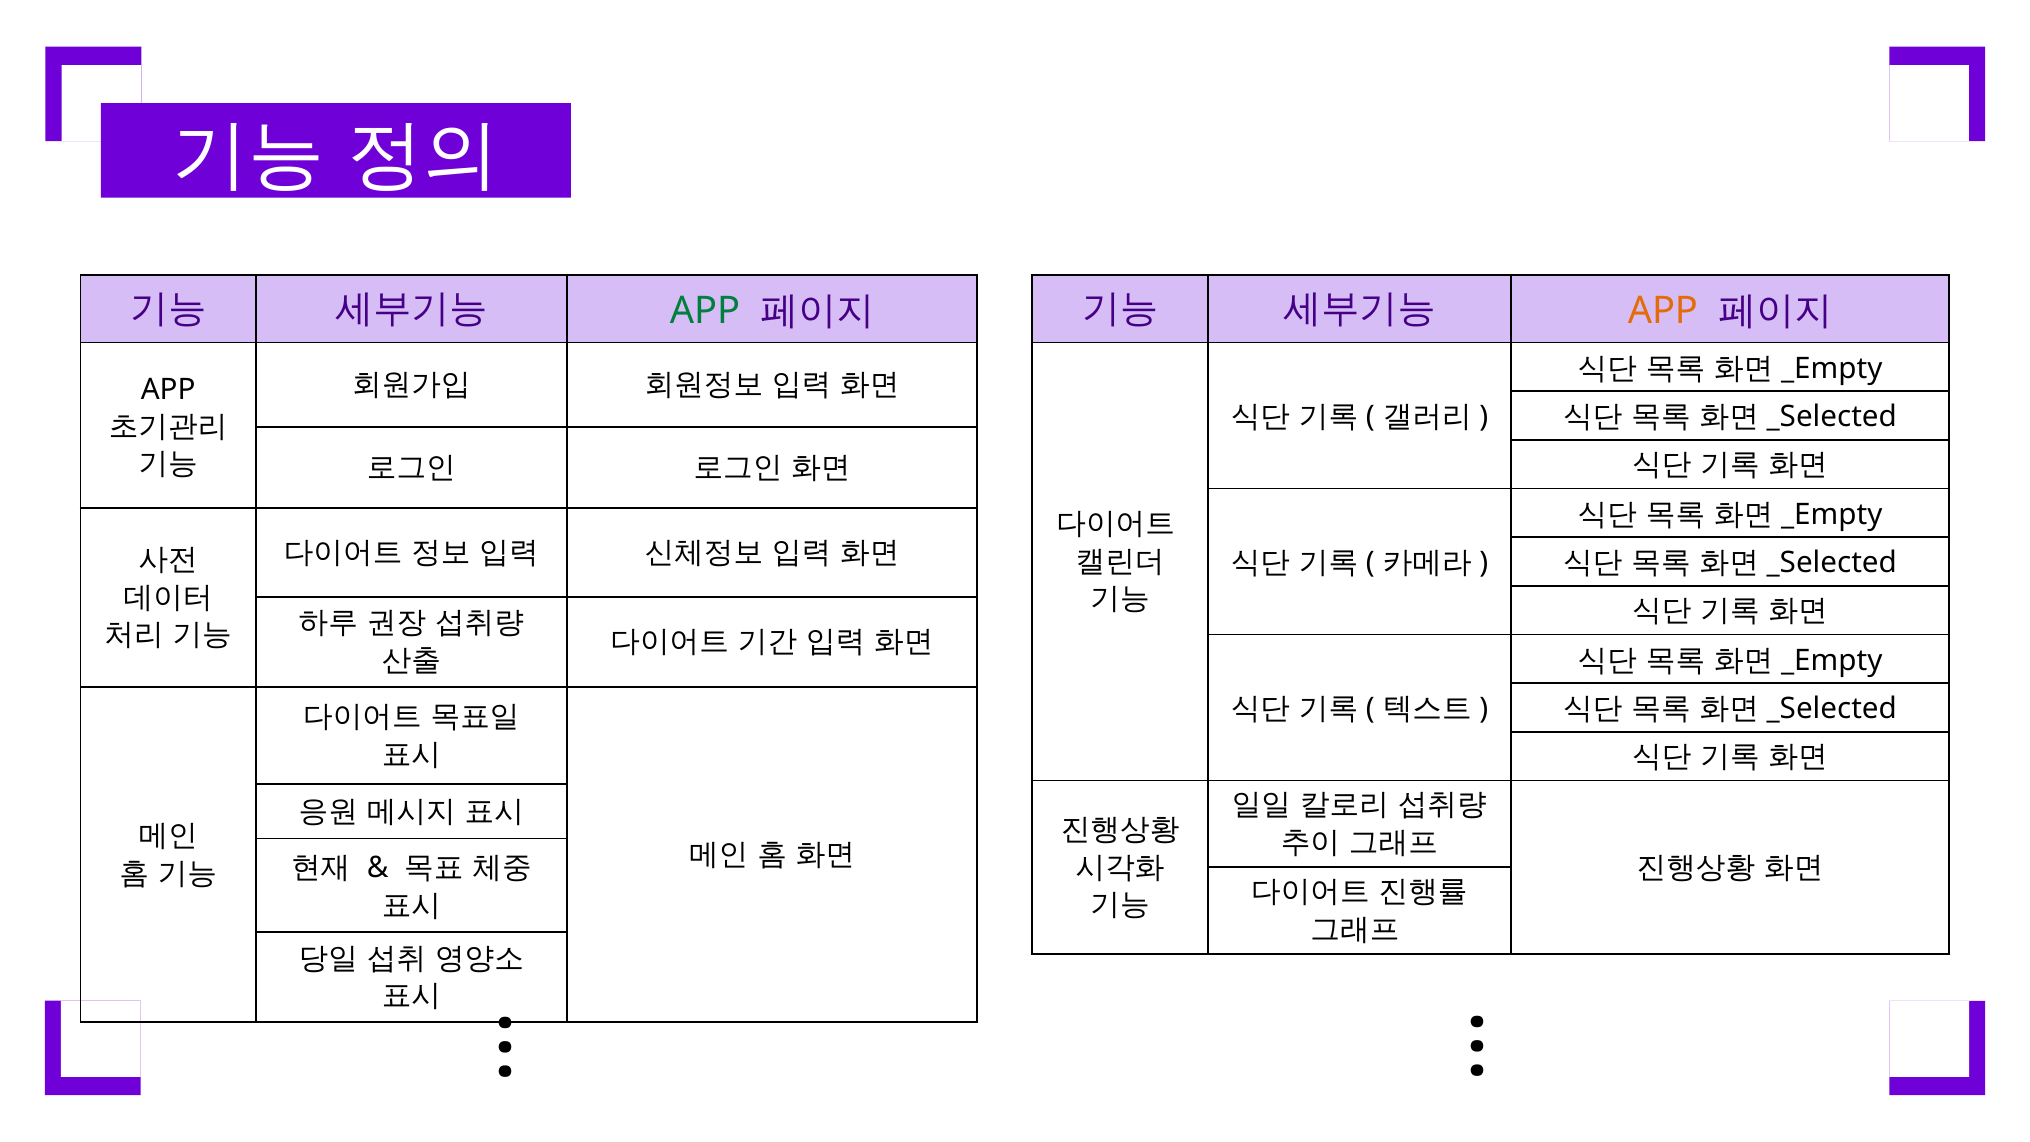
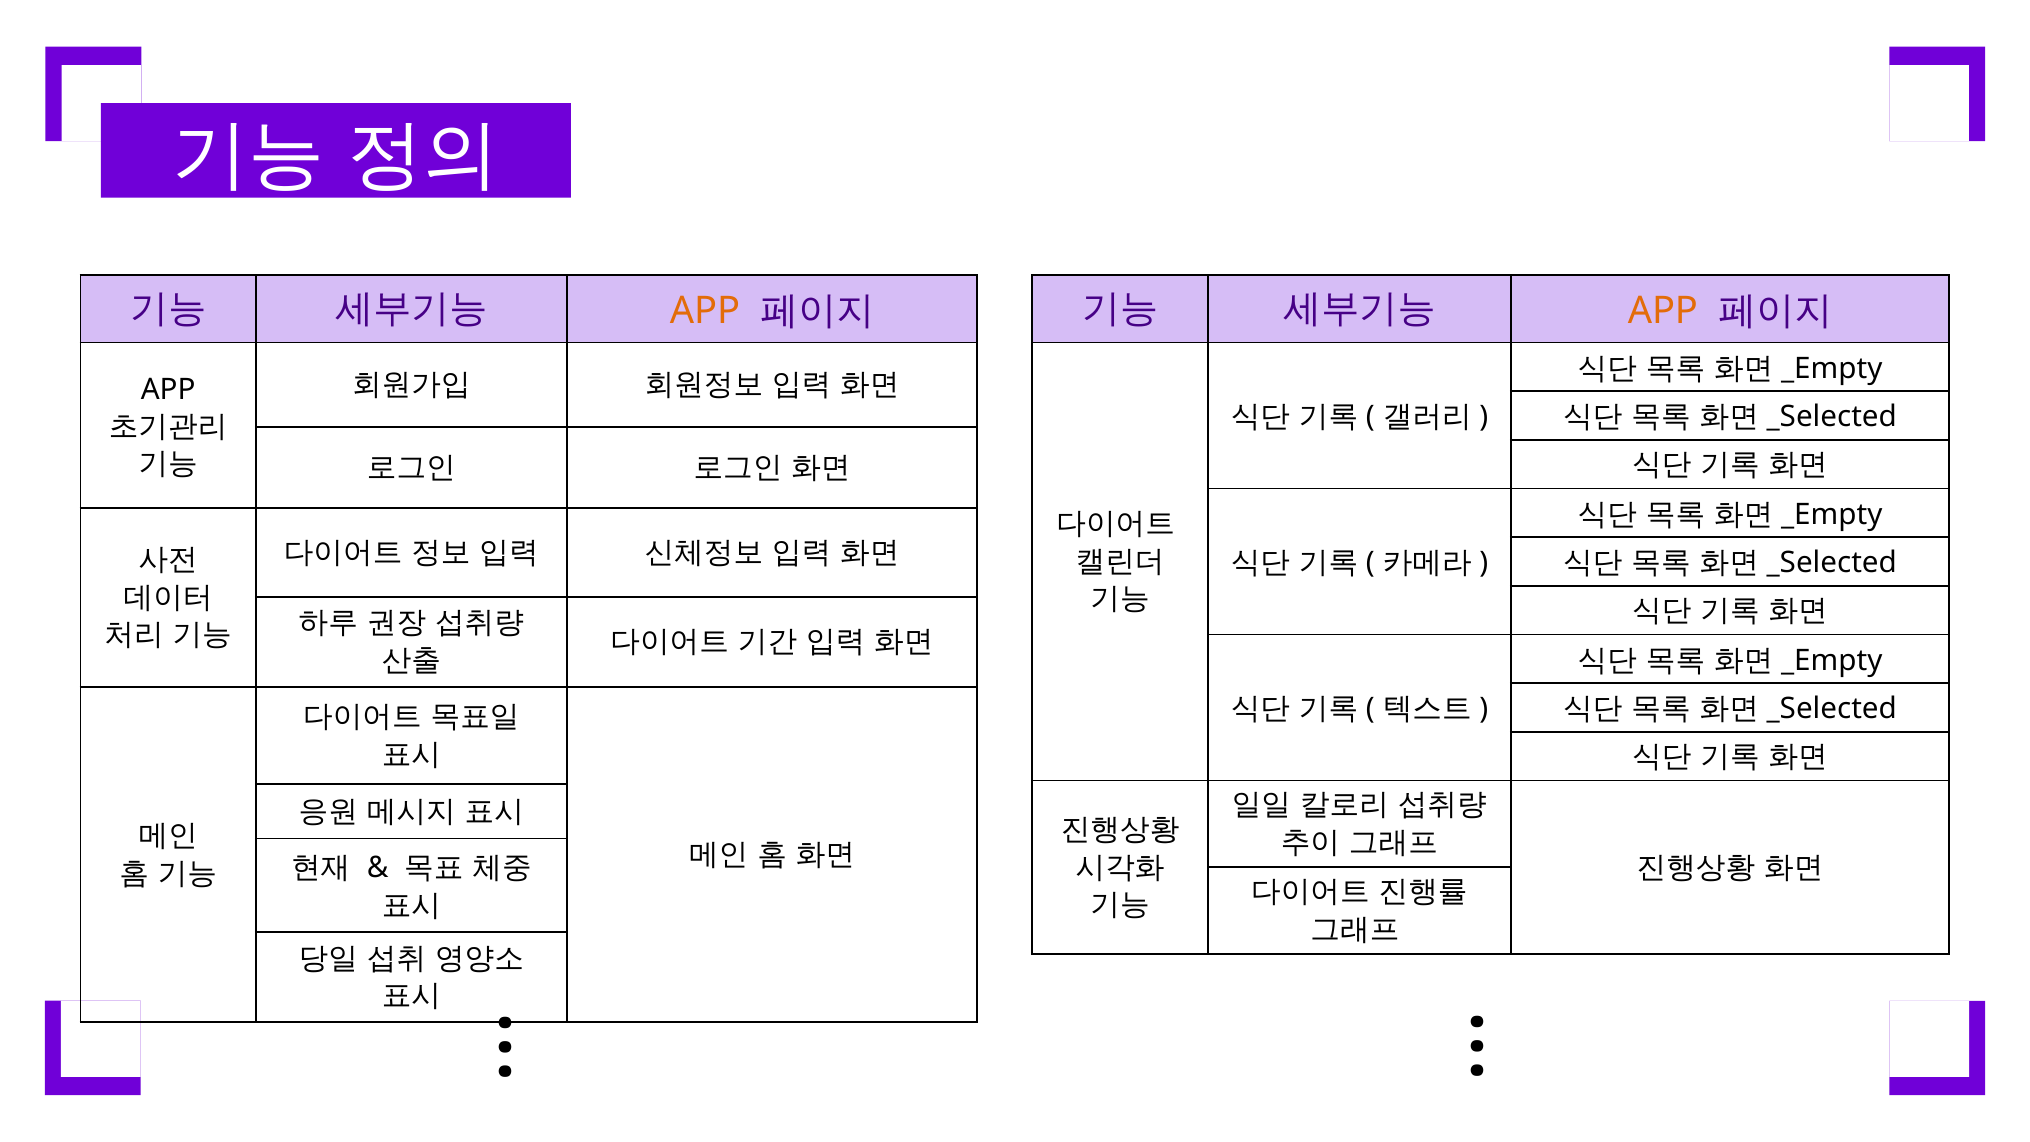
APP at (705, 311) colour: green -> orange
